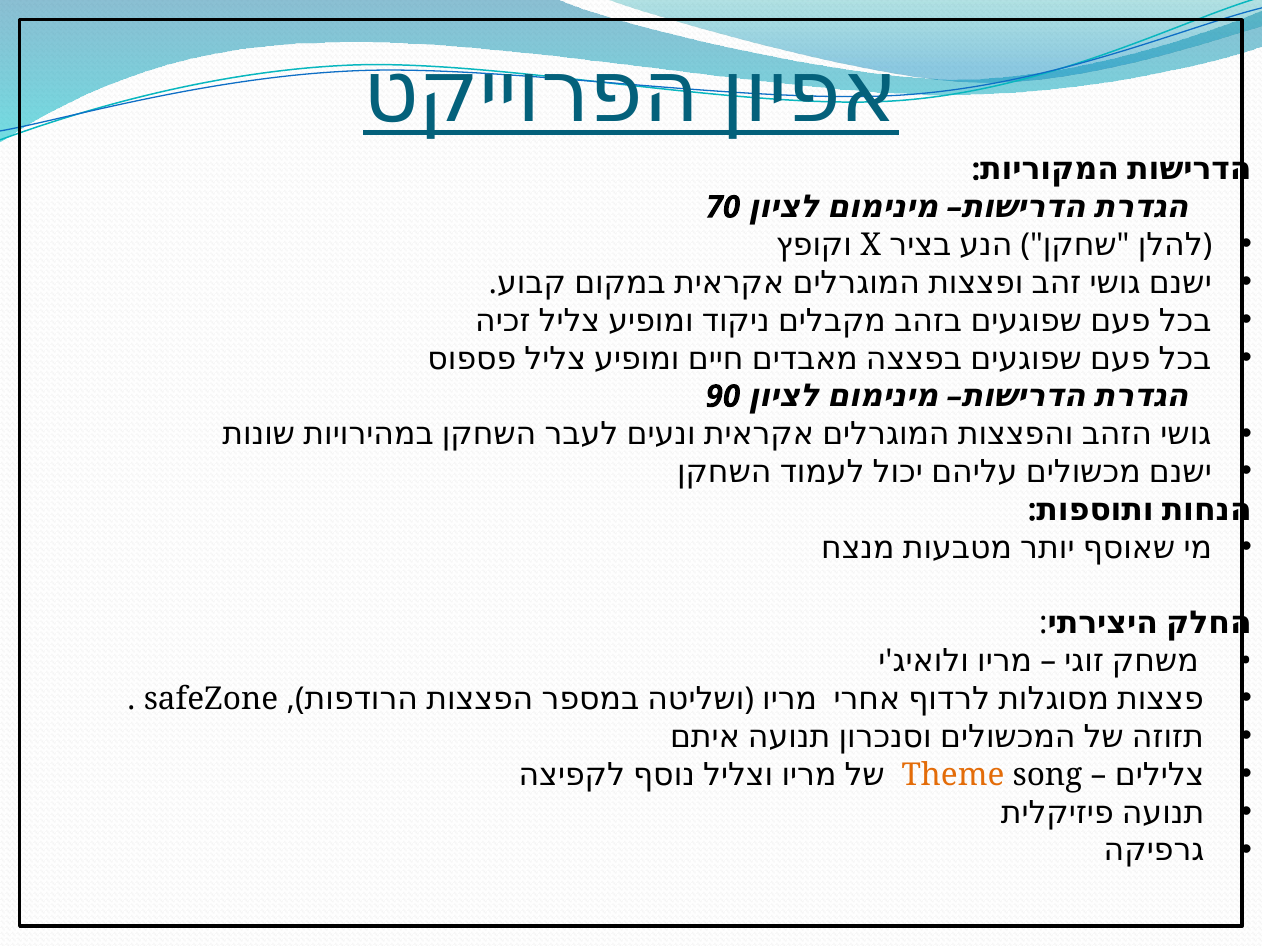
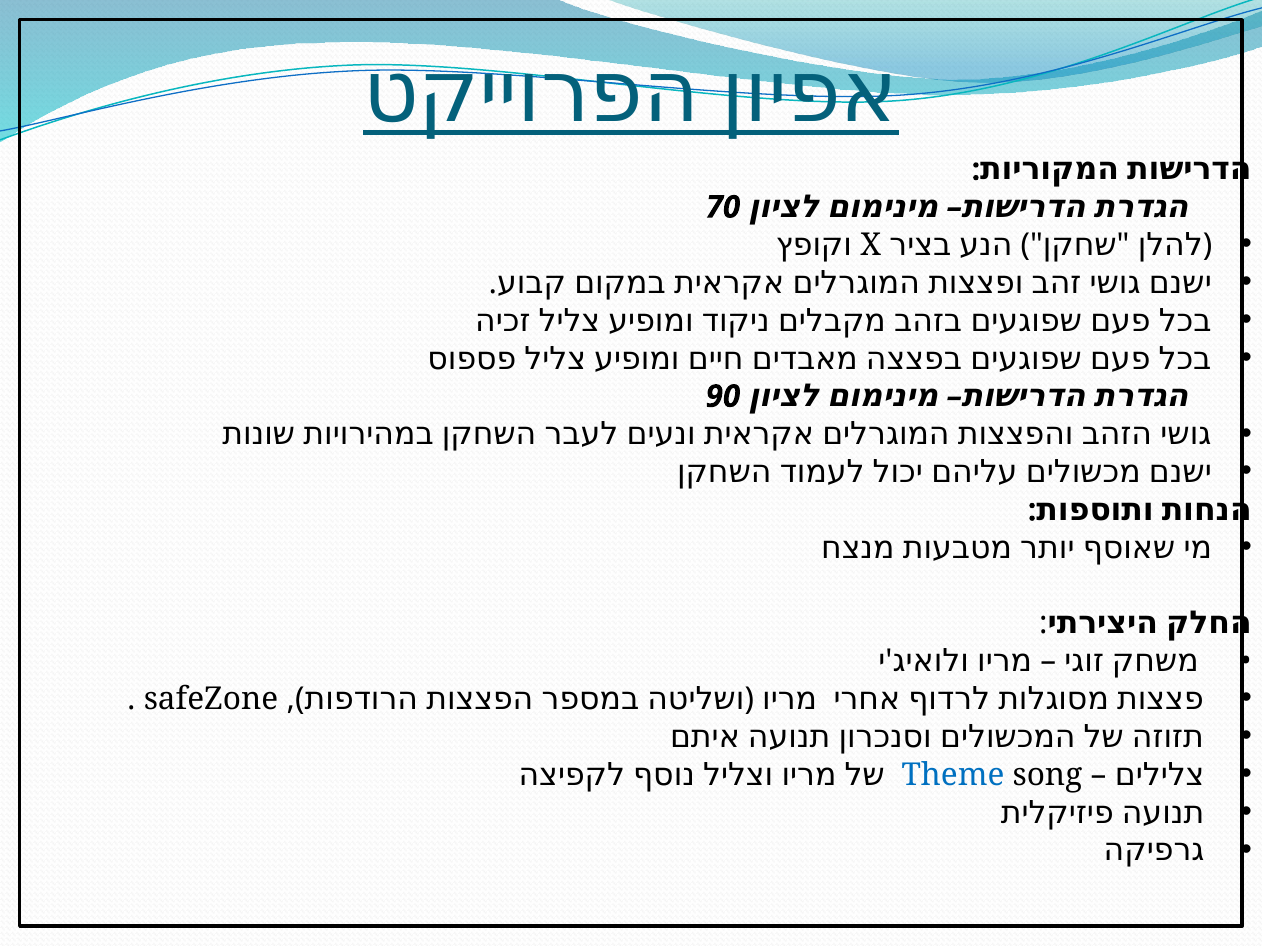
Theme colour: orange -> blue
